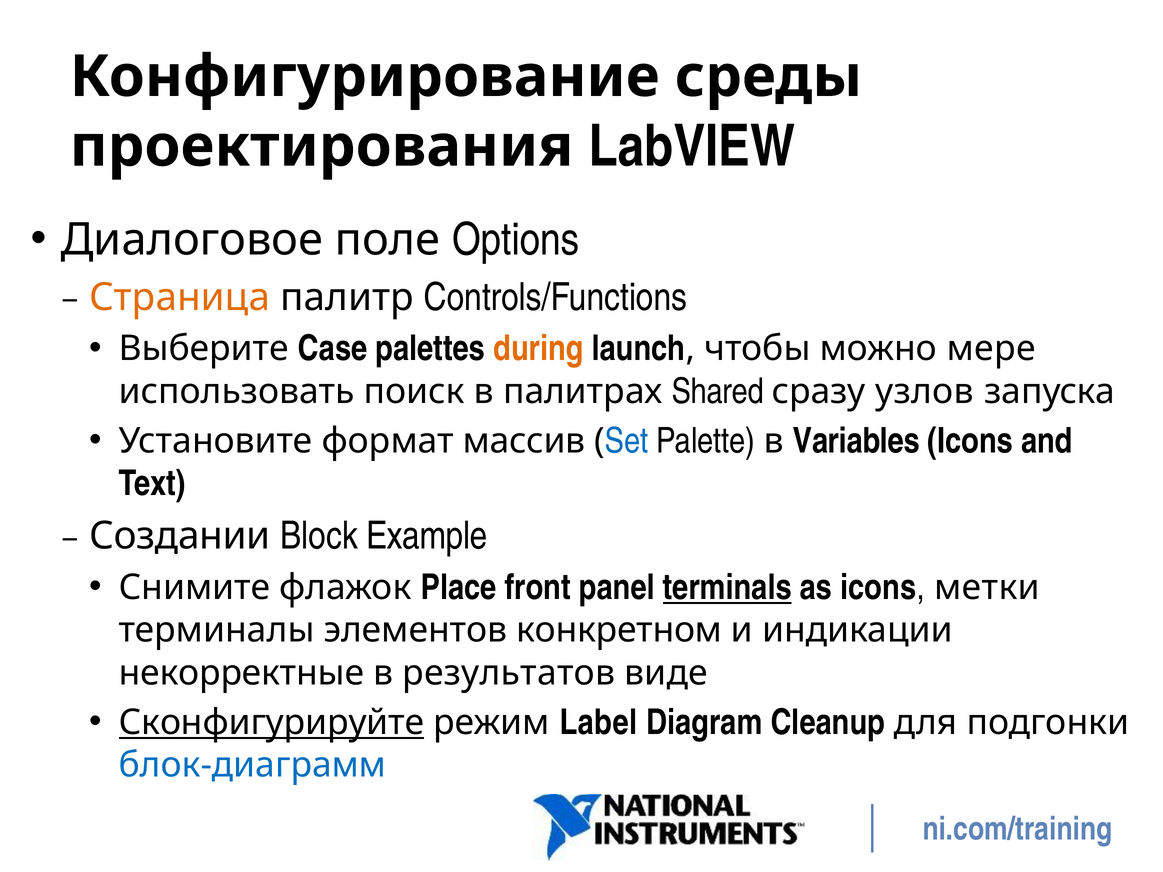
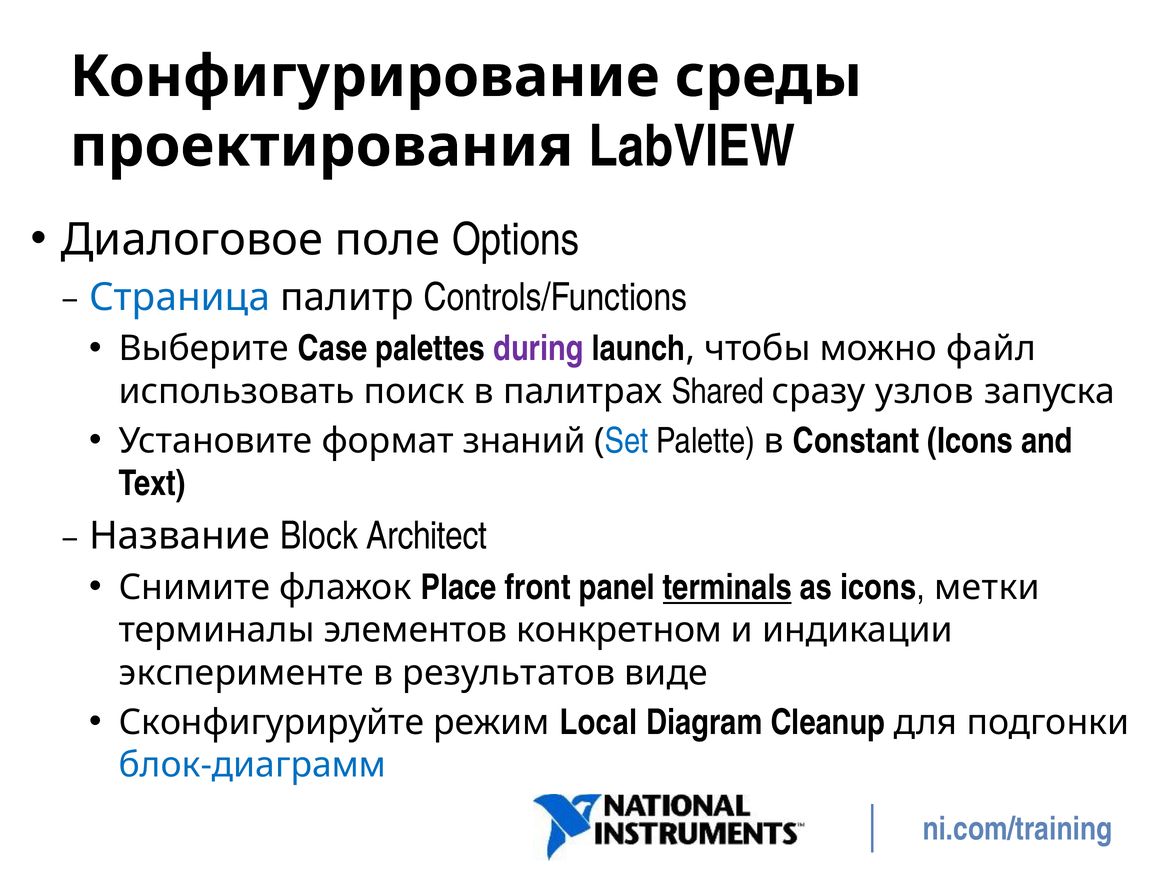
Страница colour: orange -> blue
during colour: orange -> purple
мере: мере -> файл
массив: массив -> знаний
Variables: Variables -> Constant
Создании: Создании -> Название
Example: Example -> Architect
некорректные: некорректные -> эксперименте
Сконфигурируйте underline: present -> none
Label: Label -> Local
